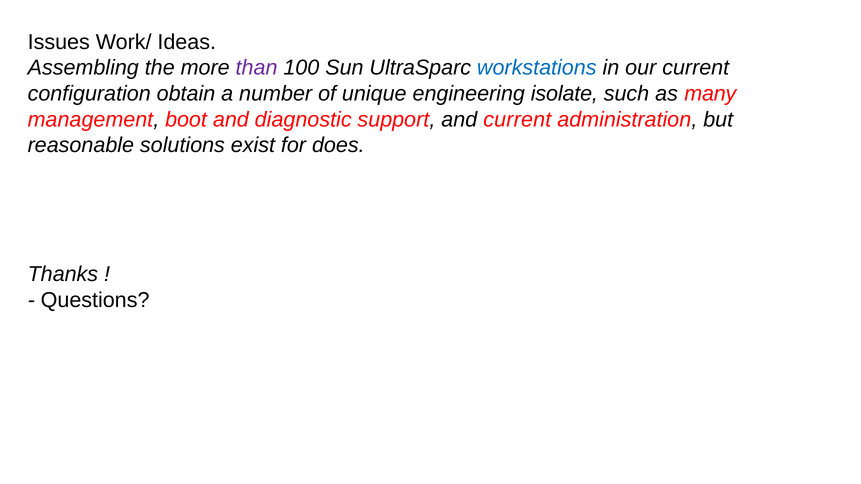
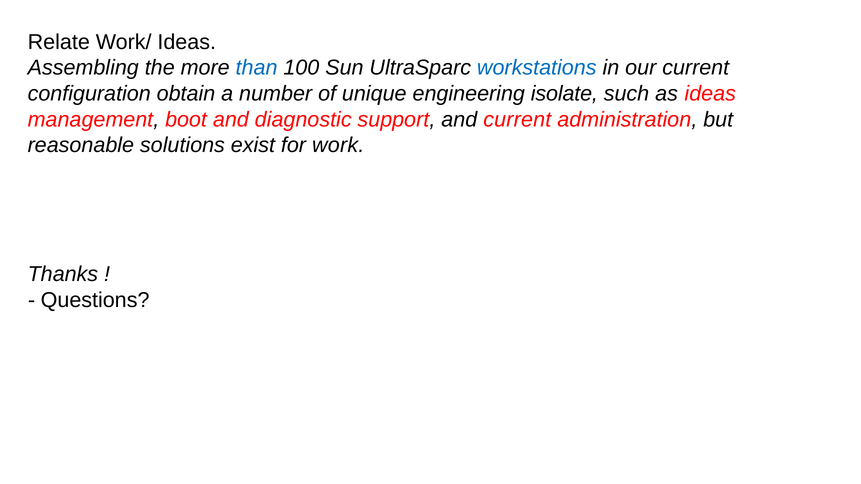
Issues: Issues -> Relate
than colour: purple -> blue
as many: many -> ideas
does: does -> work
